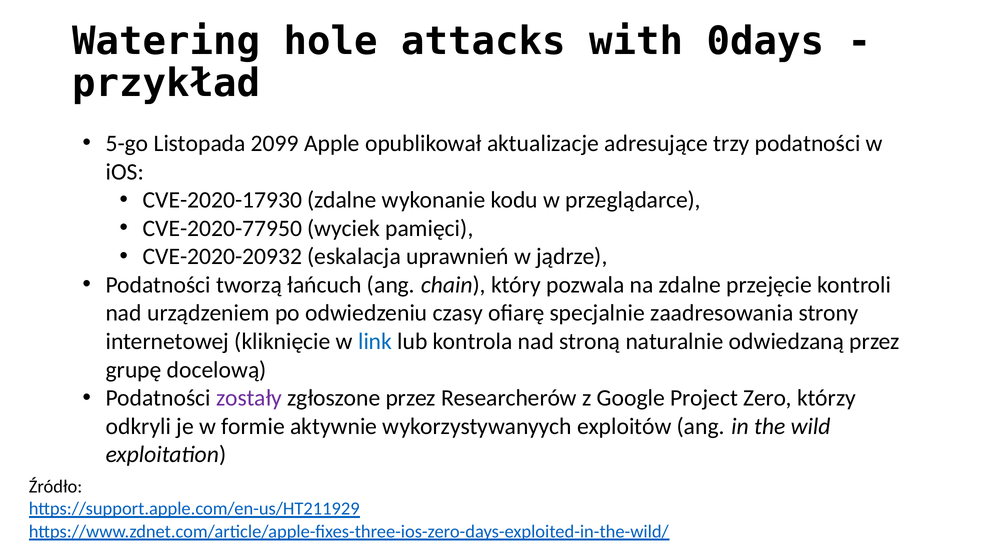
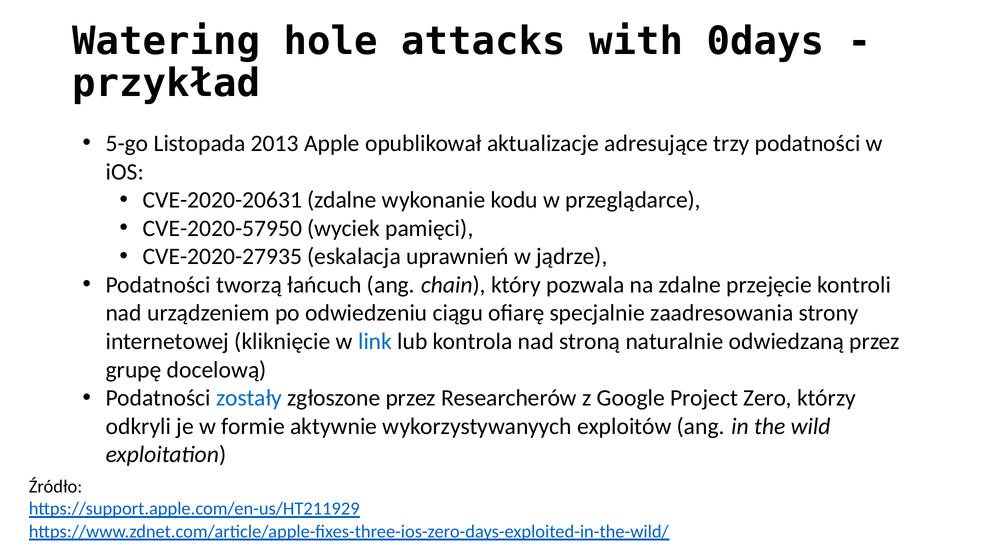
2099: 2099 -> 2013
CVE-2020-17930: CVE-2020-17930 -> CVE-2020-20631
CVE-2020-77950: CVE-2020-77950 -> CVE-2020-57950
CVE-2020-20932: CVE-2020-20932 -> CVE-2020-27935
czasy: czasy -> ciągu
zostały colour: purple -> blue
